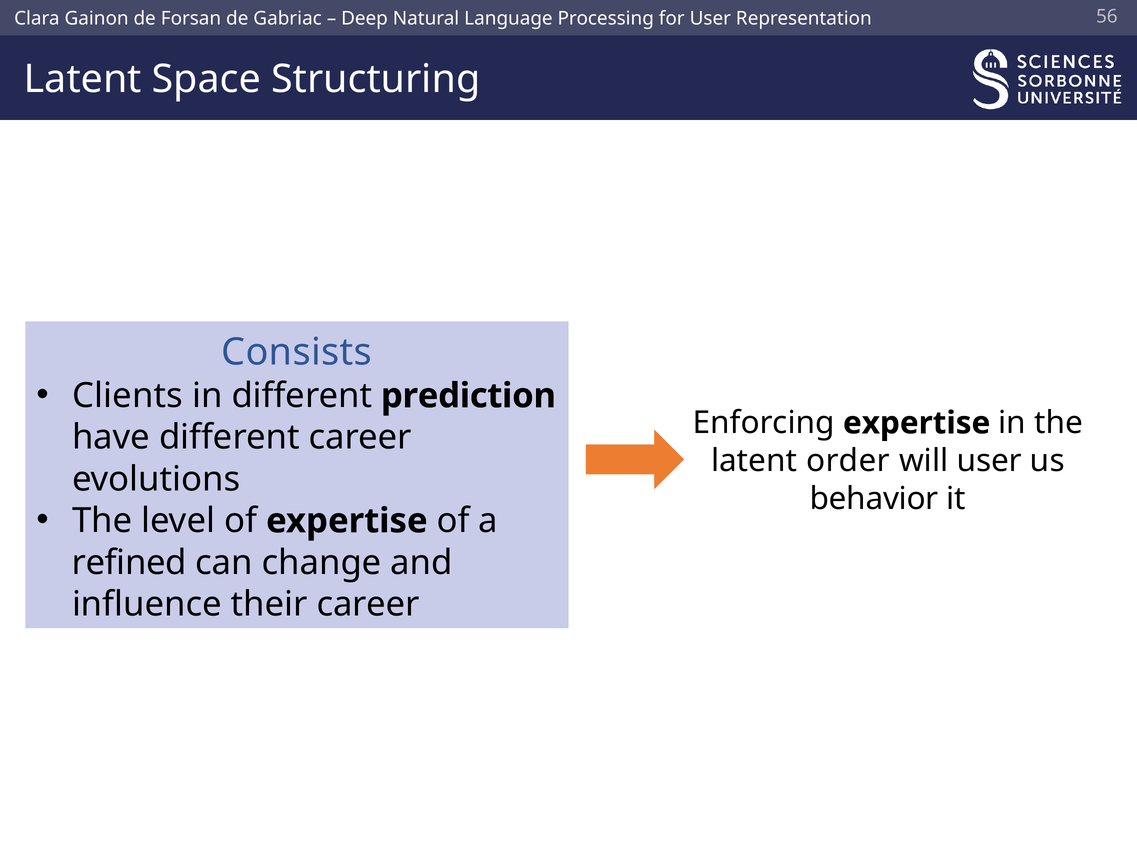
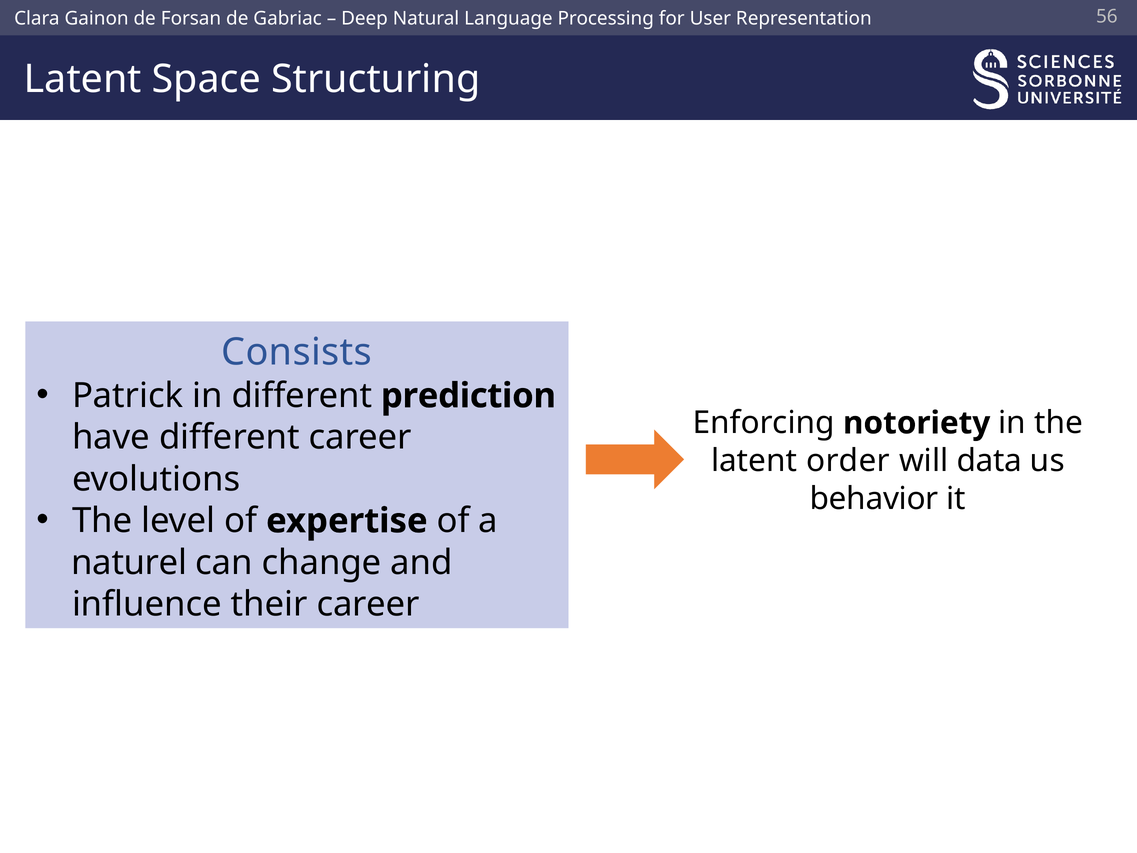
Clients: Clients -> Patrick
Enforcing expertise: expertise -> notoriety
will user: user -> data
refined: refined -> naturel
